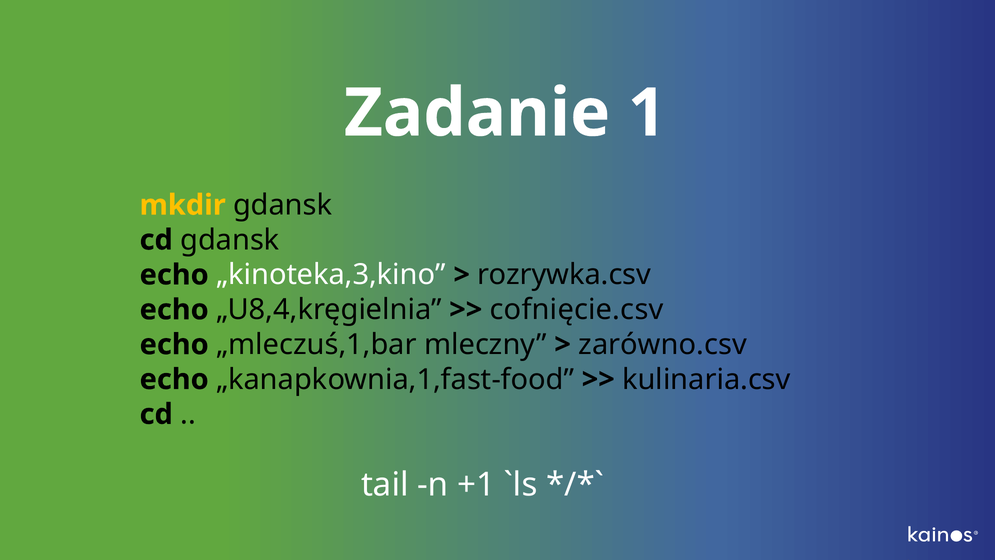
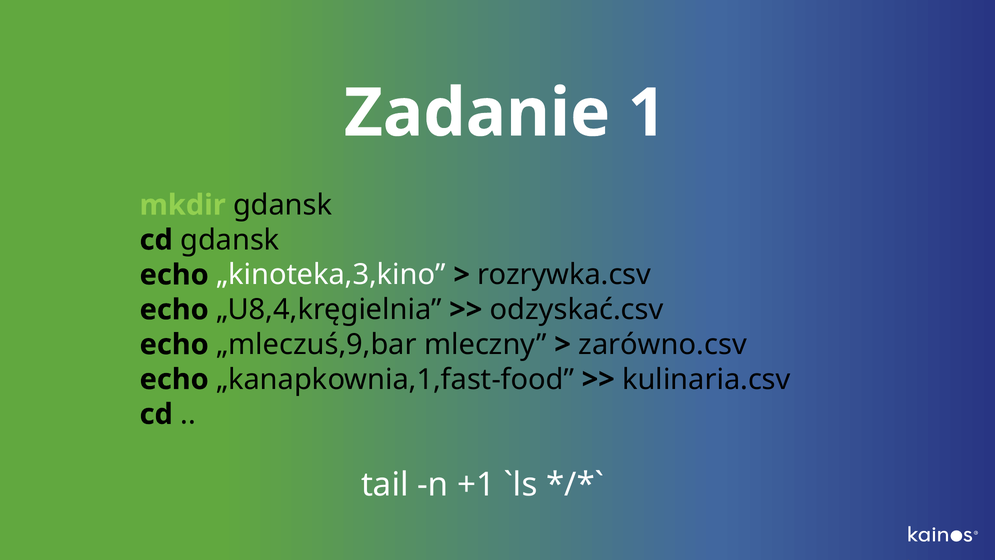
mkdir colour: yellow -> light green
cofnięcie.csv: cofnięcie.csv -> odzyskać.csv
„mleczuś,1,bar: „mleczuś,1,bar -> „mleczuś,9,bar
